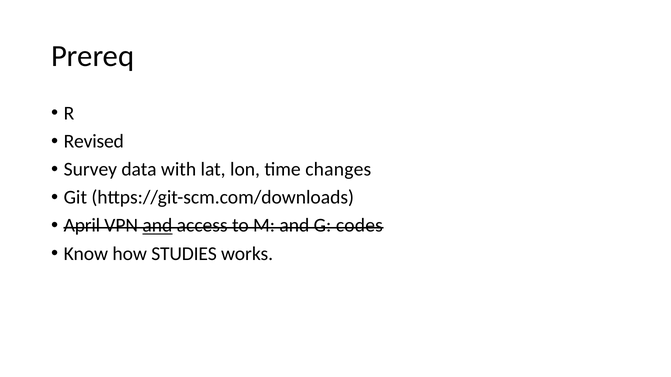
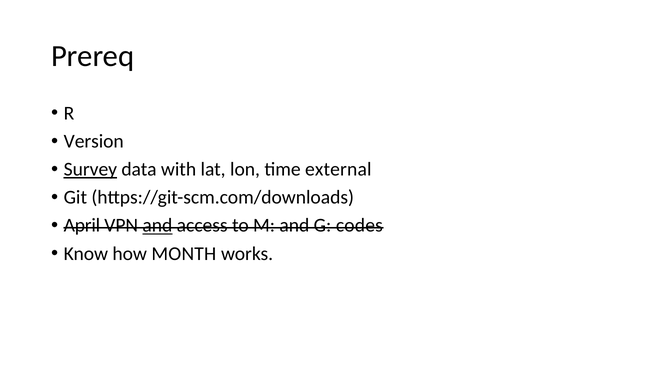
Revised: Revised -> Version
Survey underline: none -> present
changes: changes -> external
STUDIES: STUDIES -> MONTH
